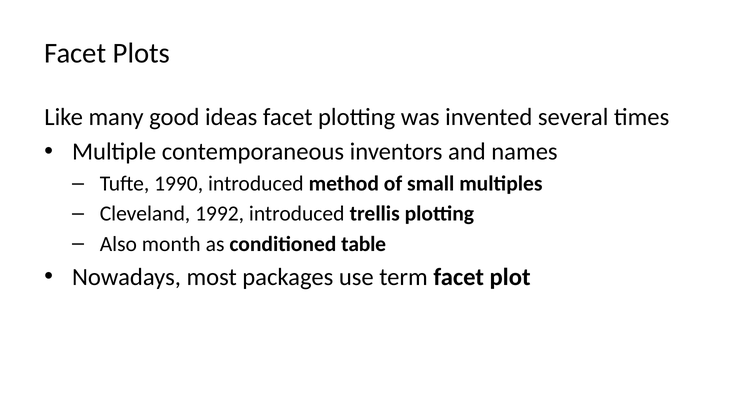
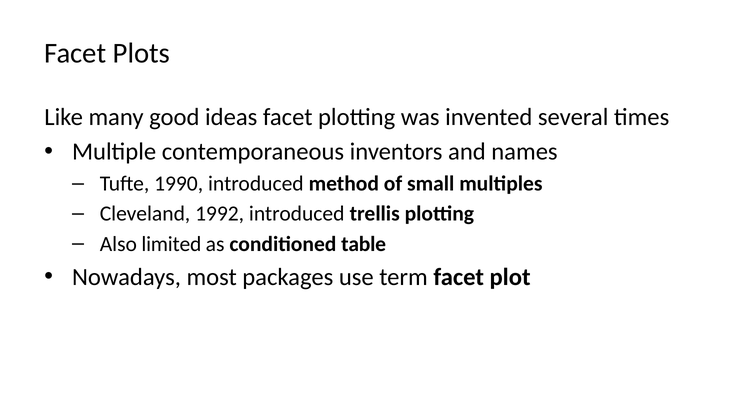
month: month -> limited
